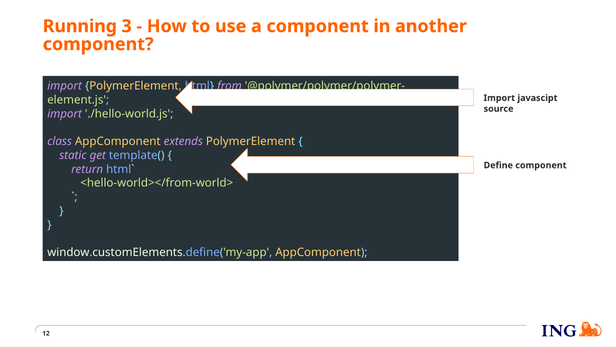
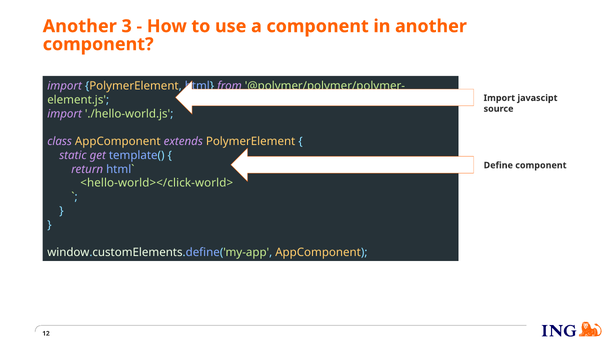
Running at (80, 26): Running -> Another
<hello-world></from-world>: <hello-world></from-world> -> <hello-world></click-world>
